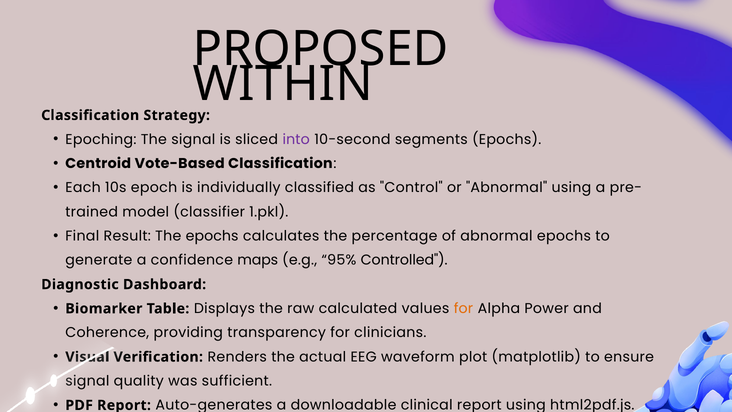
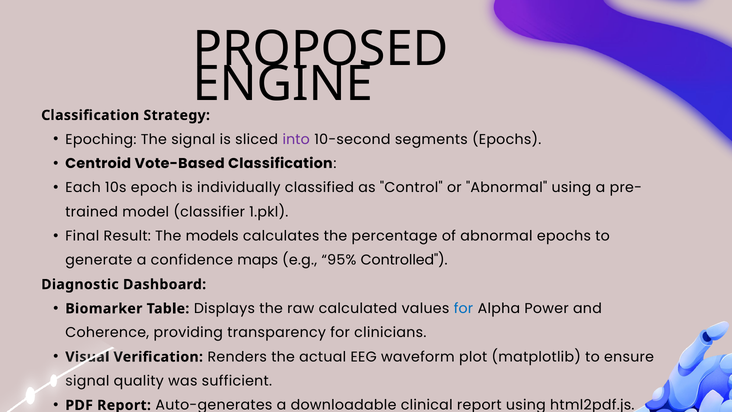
WITHIN: WITHIN -> ENGINE
The epochs: epochs -> models
for at (463, 308) colour: orange -> blue
